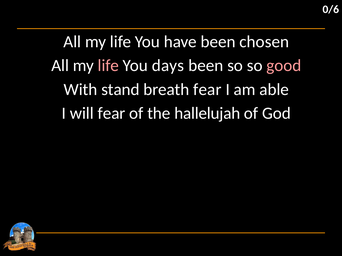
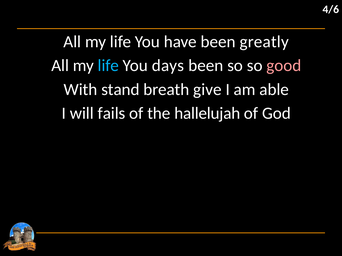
0/6: 0/6 -> 4/6
chosen: chosen -> greatly
life at (108, 66) colour: pink -> light blue
breath fear: fear -> give
will fear: fear -> fails
